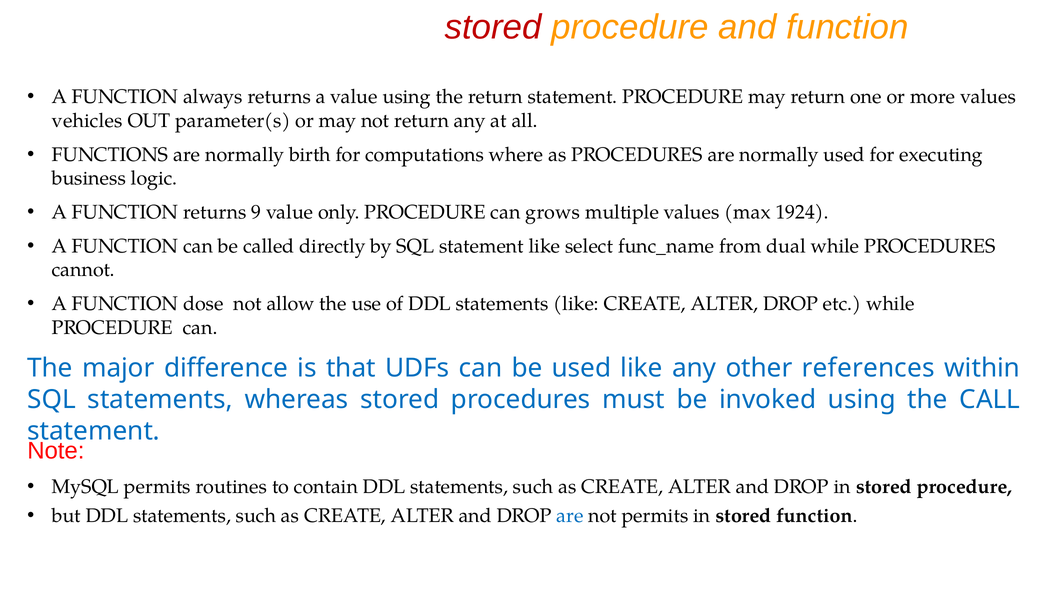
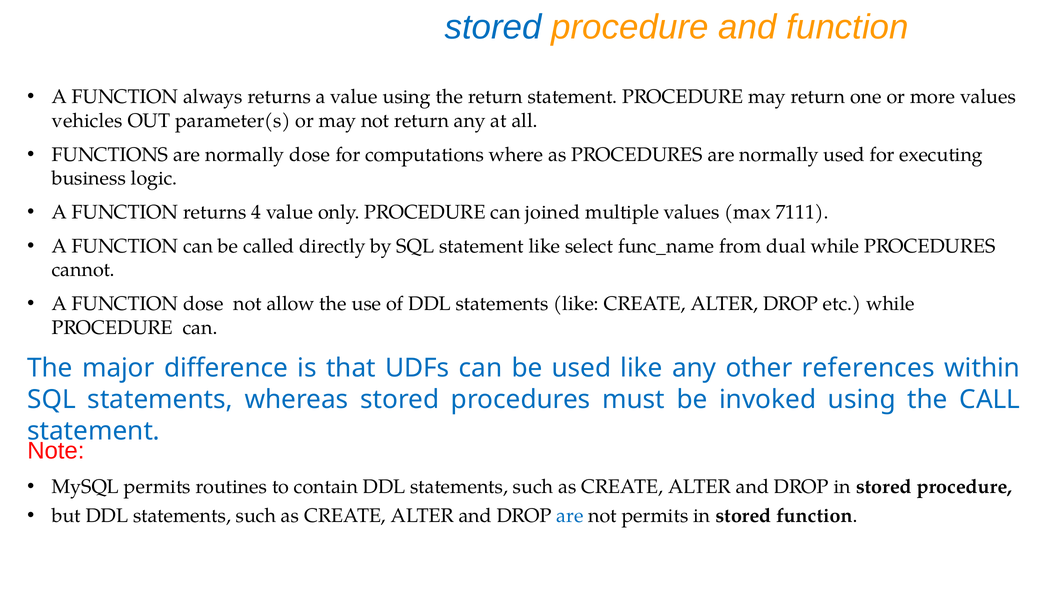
stored at (493, 27) colour: red -> blue
normally birth: birth -> dose
9: 9 -> 4
grows: grows -> joined
1924: 1924 -> 7111
